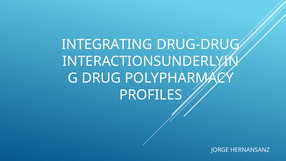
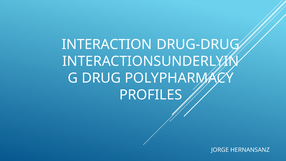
INTEGRATING: INTEGRATING -> INTERACTION
